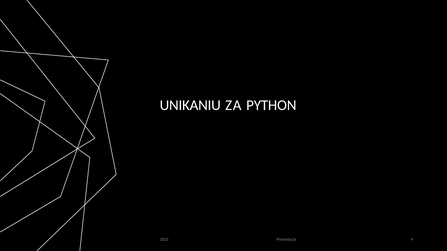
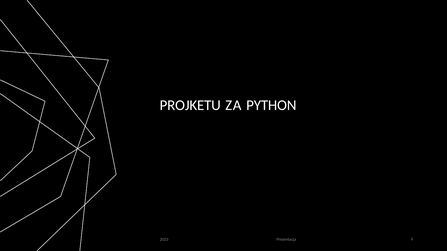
UNIKANIU: UNIKANIU -> PROJKETU
